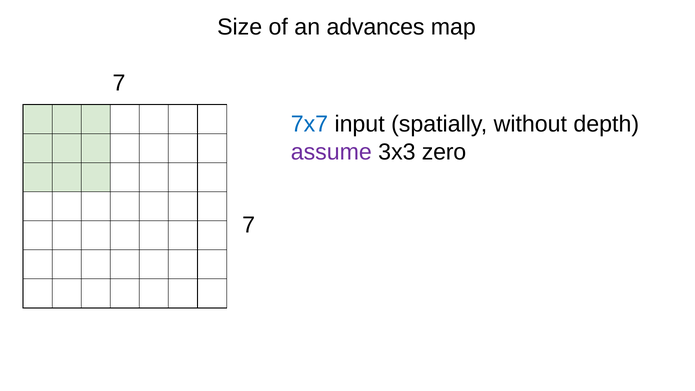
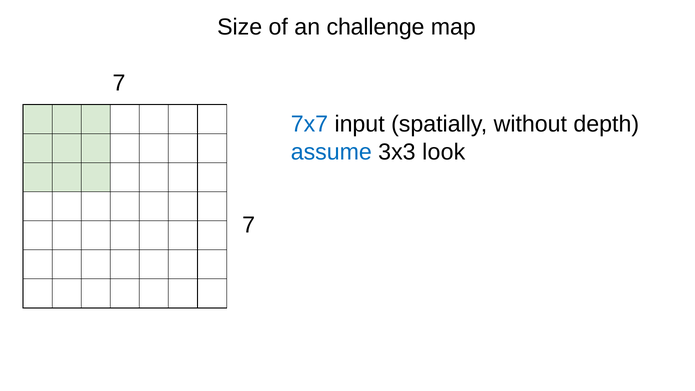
advances: advances -> challenge
assume colour: purple -> blue
zero: zero -> look
